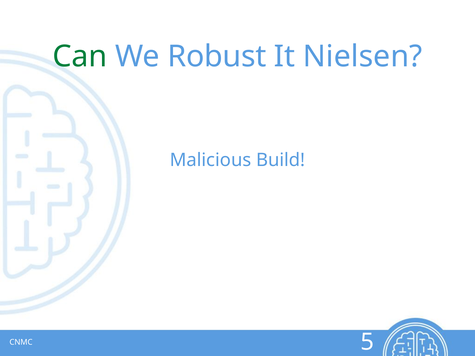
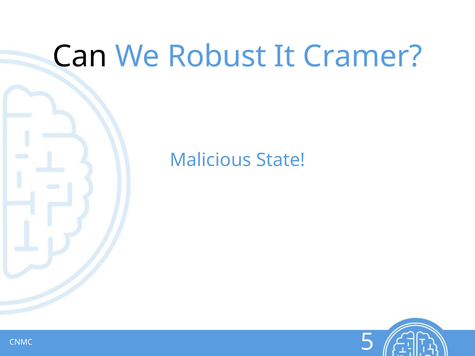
Can colour: green -> black
Nielsen: Nielsen -> Cramer
Build: Build -> State
